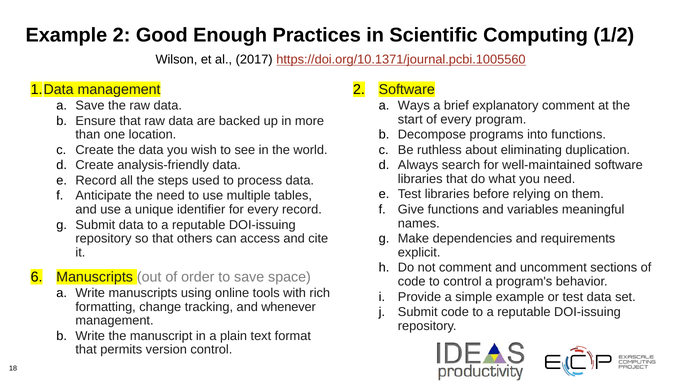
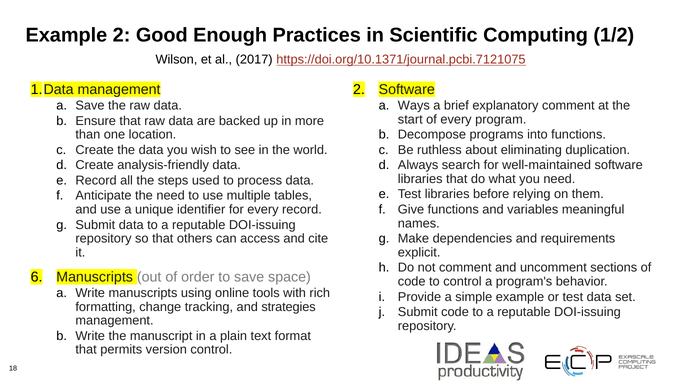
https://doi.org/10.1371/journal.pcbi.1005560: https://doi.org/10.1371/journal.pcbi.1005560 -> https://doi.org/10.1371/journal.pcbi.7121075
whenever: whenever -> strategies
